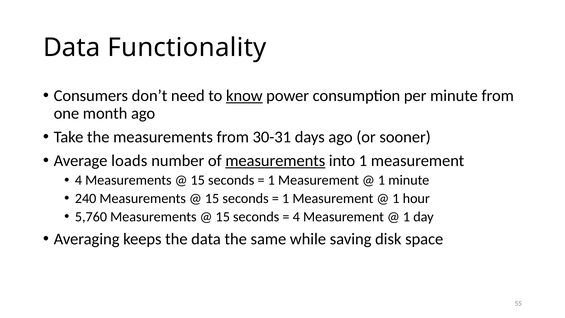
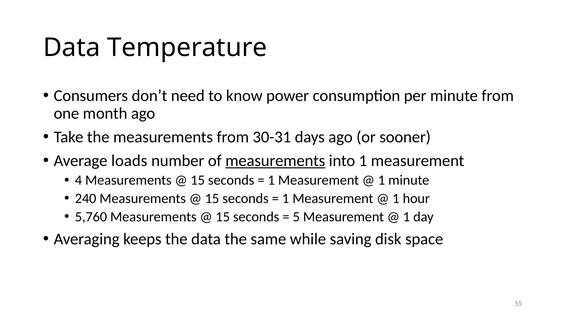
Functionality: Functionality -> Temperature
know underline: present -> none
4 at (296, 217): 4 -> 5
